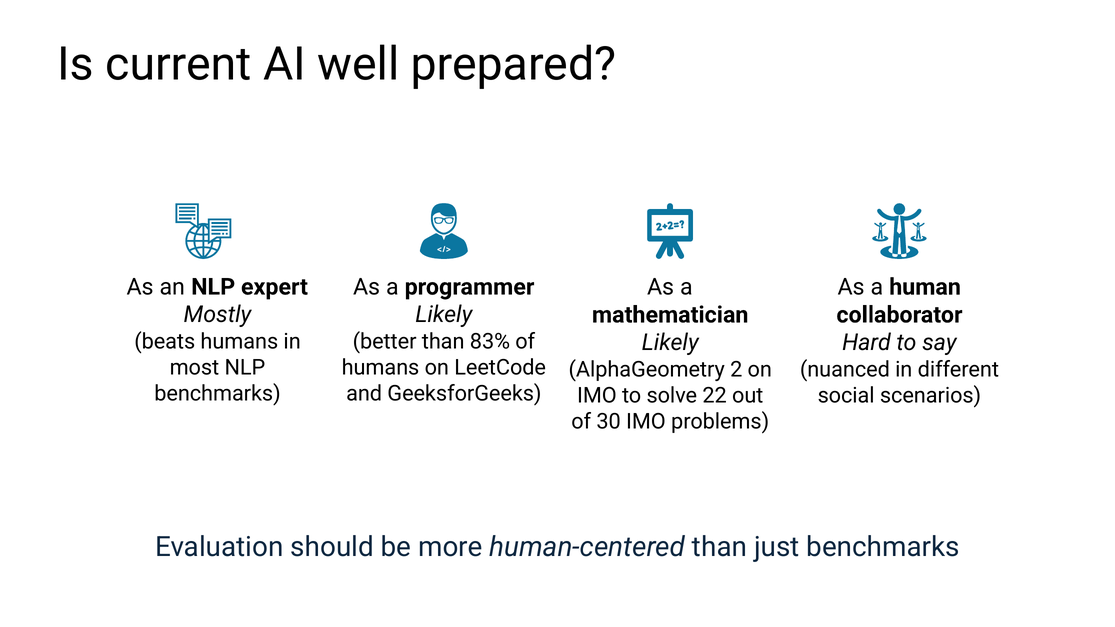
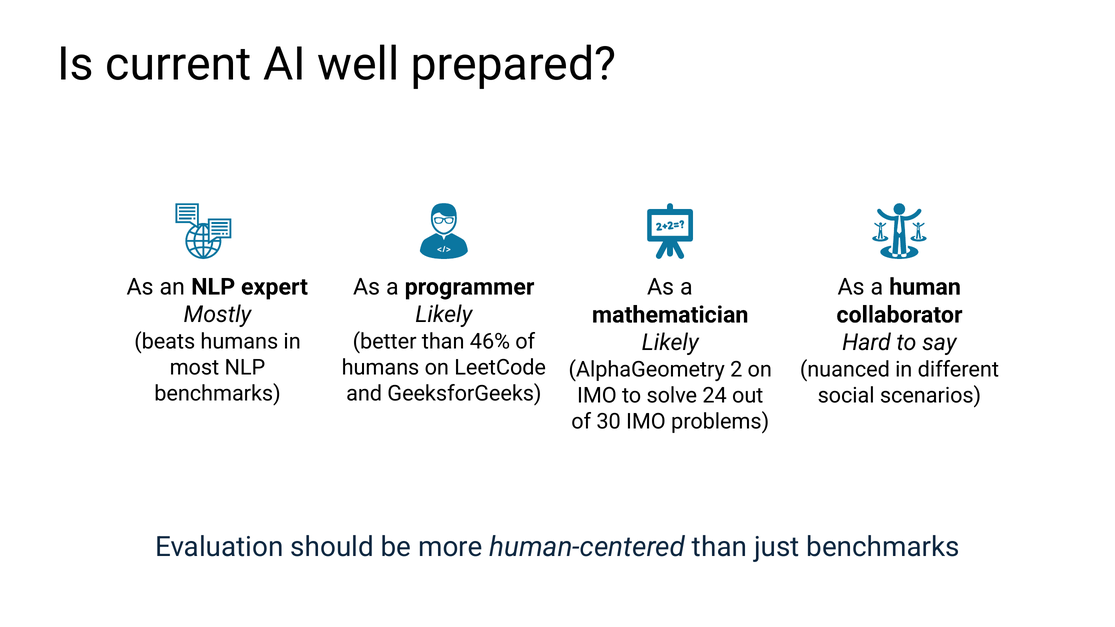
83%: 83% -> 46%
22: 22 -> 24
